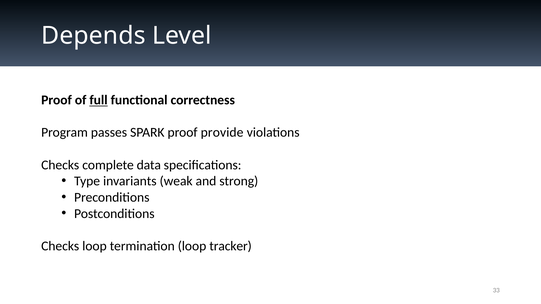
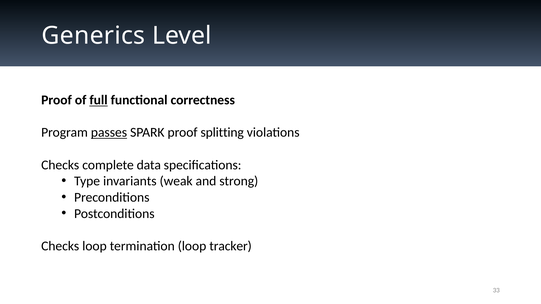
Depends: Depends -> Generics
passes underline: none -> present
provide: provide -> splitting
